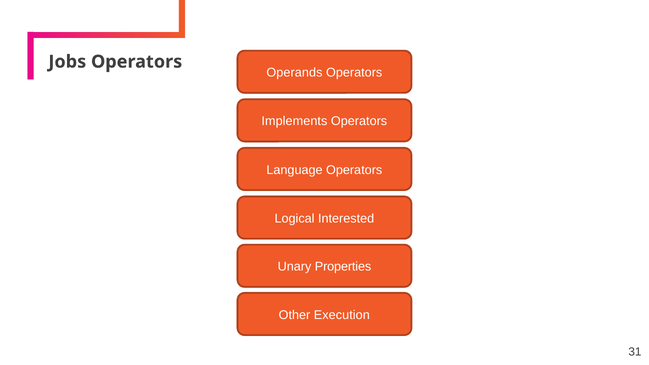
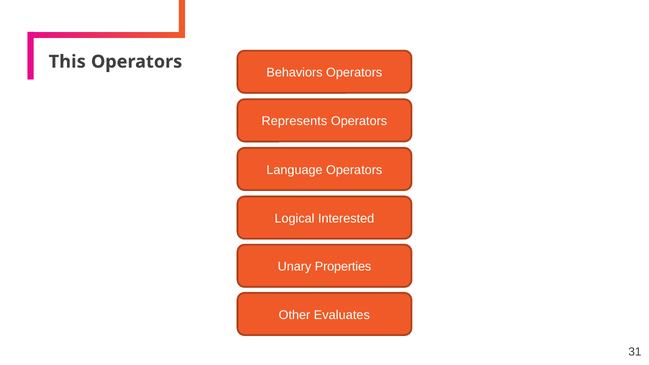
Jobs: Jobs -> This
Operands: Operands -> Behaviors
Implements: Implements -> Represents
Execution: Execution -> Evaluates
